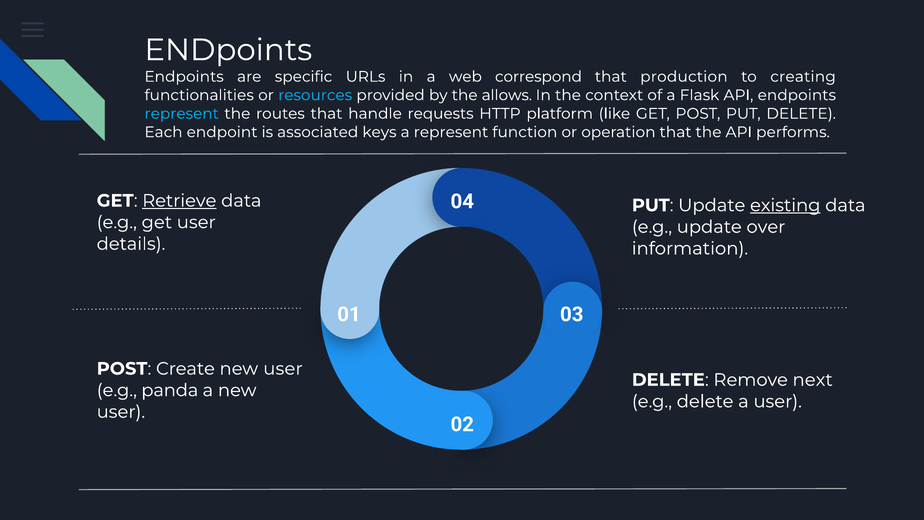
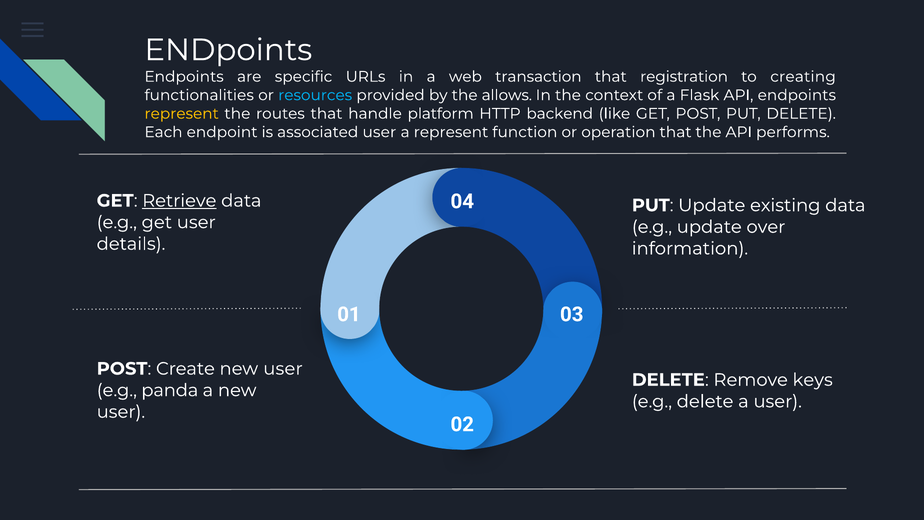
correspond: correspond -> transaction
production: production -> registration
represent at (182, 114) colour: light blue -> yellow
requests: requests -> platform
platform: platform -> backend
associated keys: keys -> user
existing underline: present -> none
next: next -> keys
